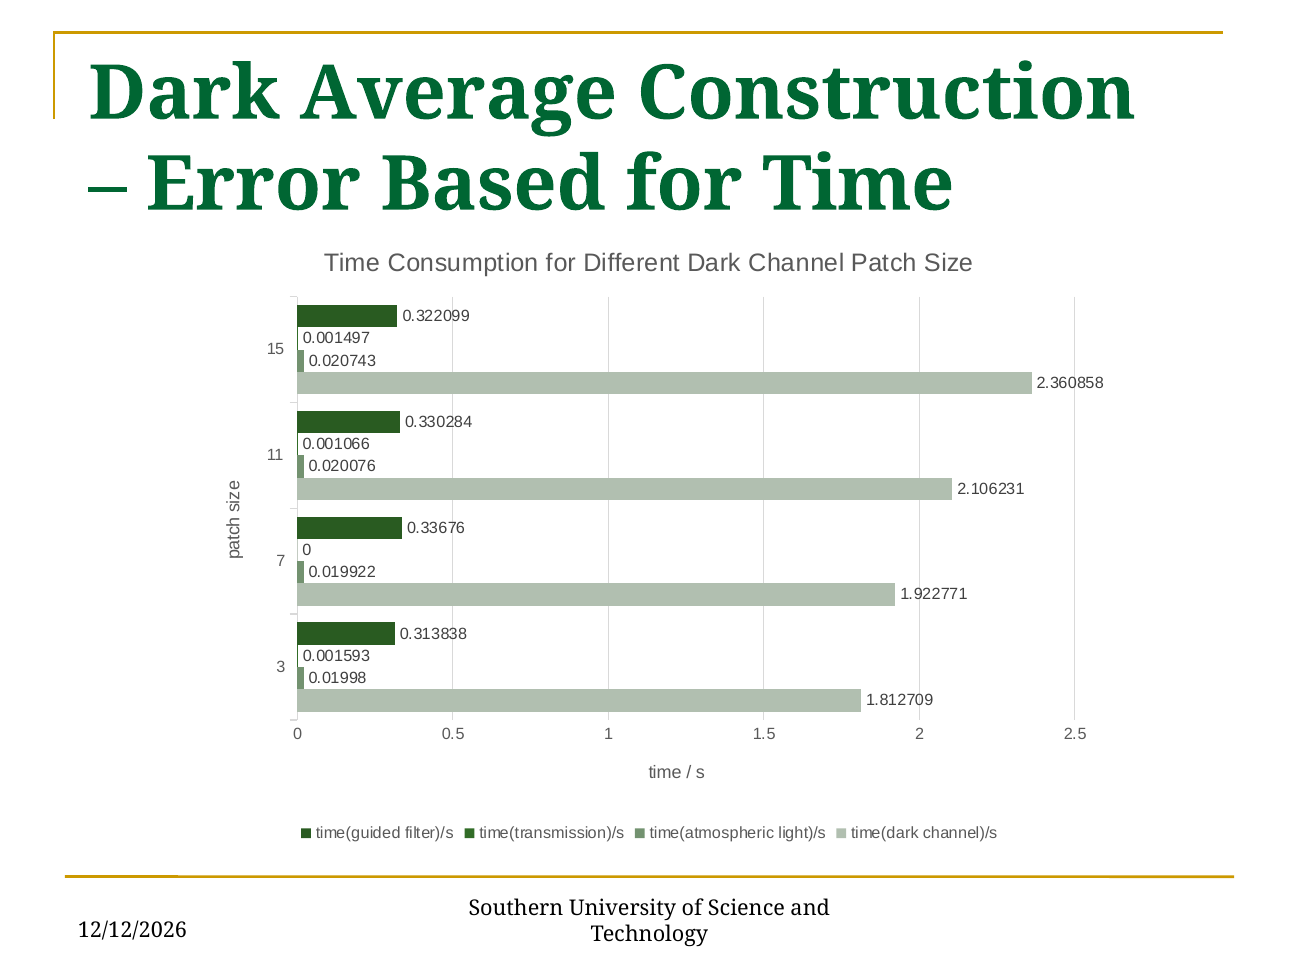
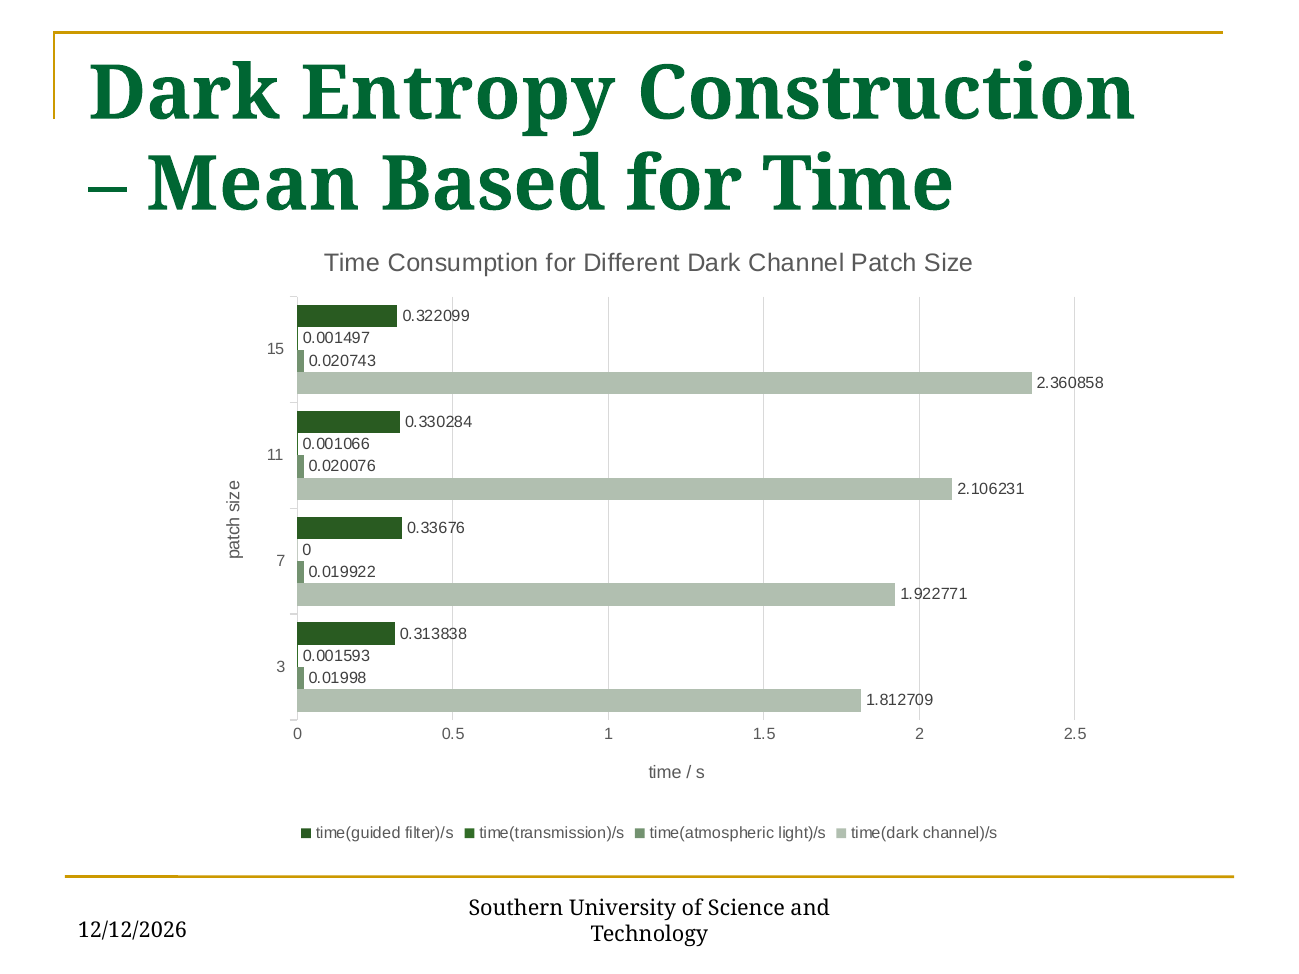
Average: Average -> Entropy
Error: Error -> Mean
